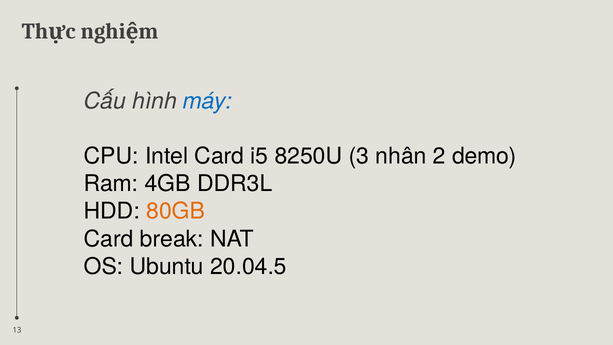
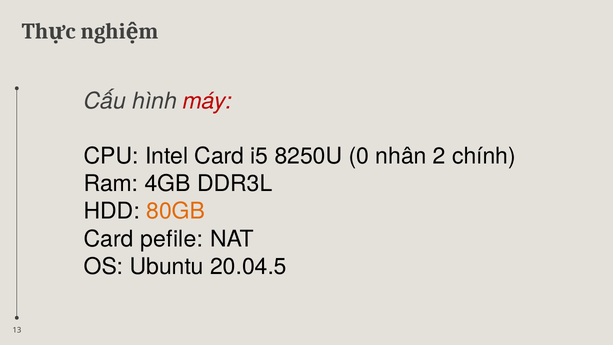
máy colour: blue -> red
3: 3 -> 0
demo: demo -> chính
break: break -> pefile
